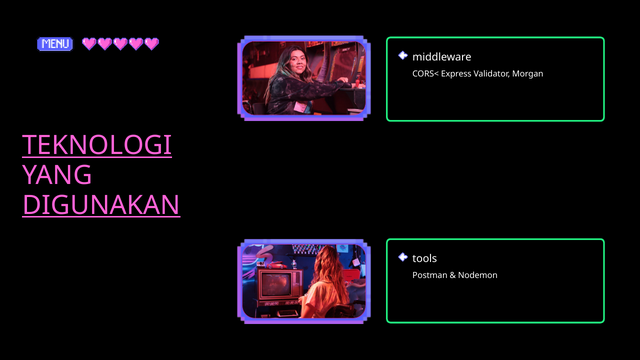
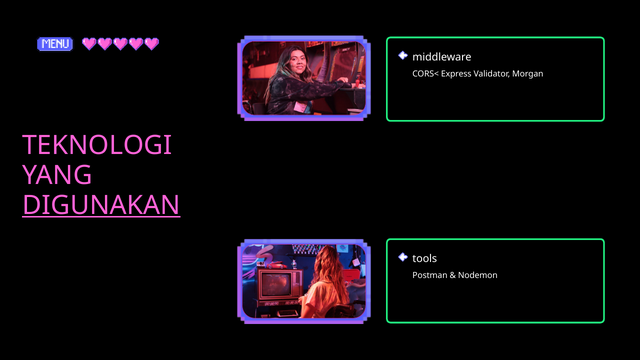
TEKNOLOGI underline: present -> none
